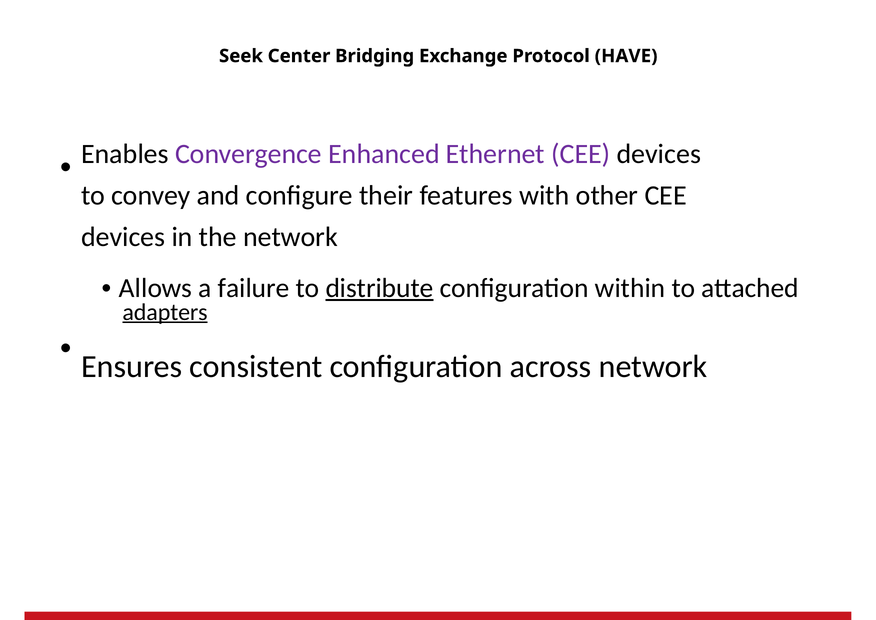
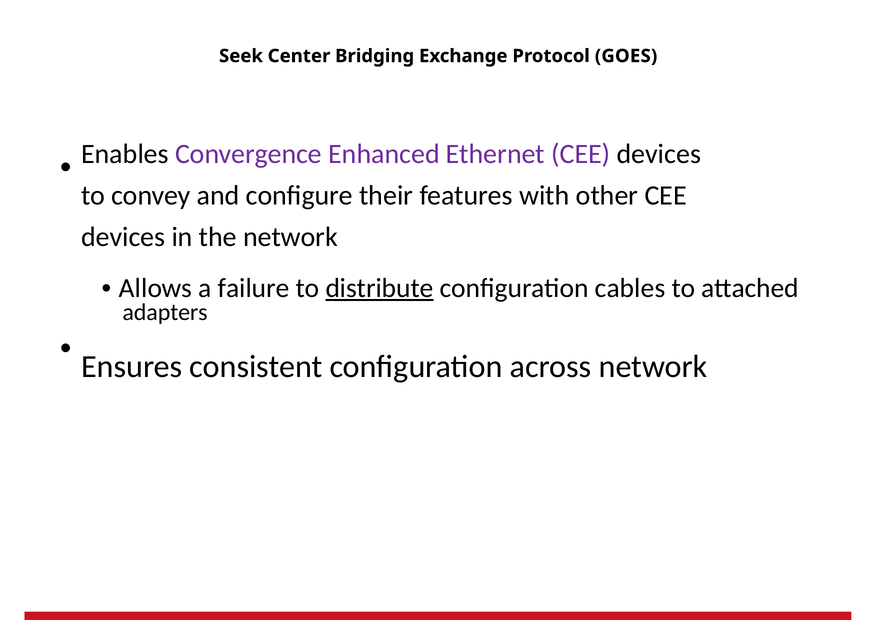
HAVE: HAVE -> GOES
within: within -> cables
adapters underline: present -> none
